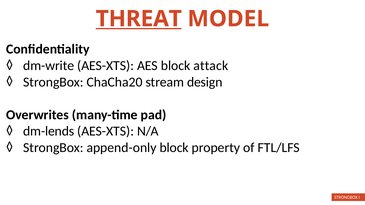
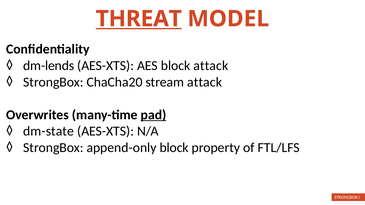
dm-write: dm-write -> dm-lends
stream design: design -> attack
pad underline: none -> present
dm-lends: dm-lends -> dm-state
